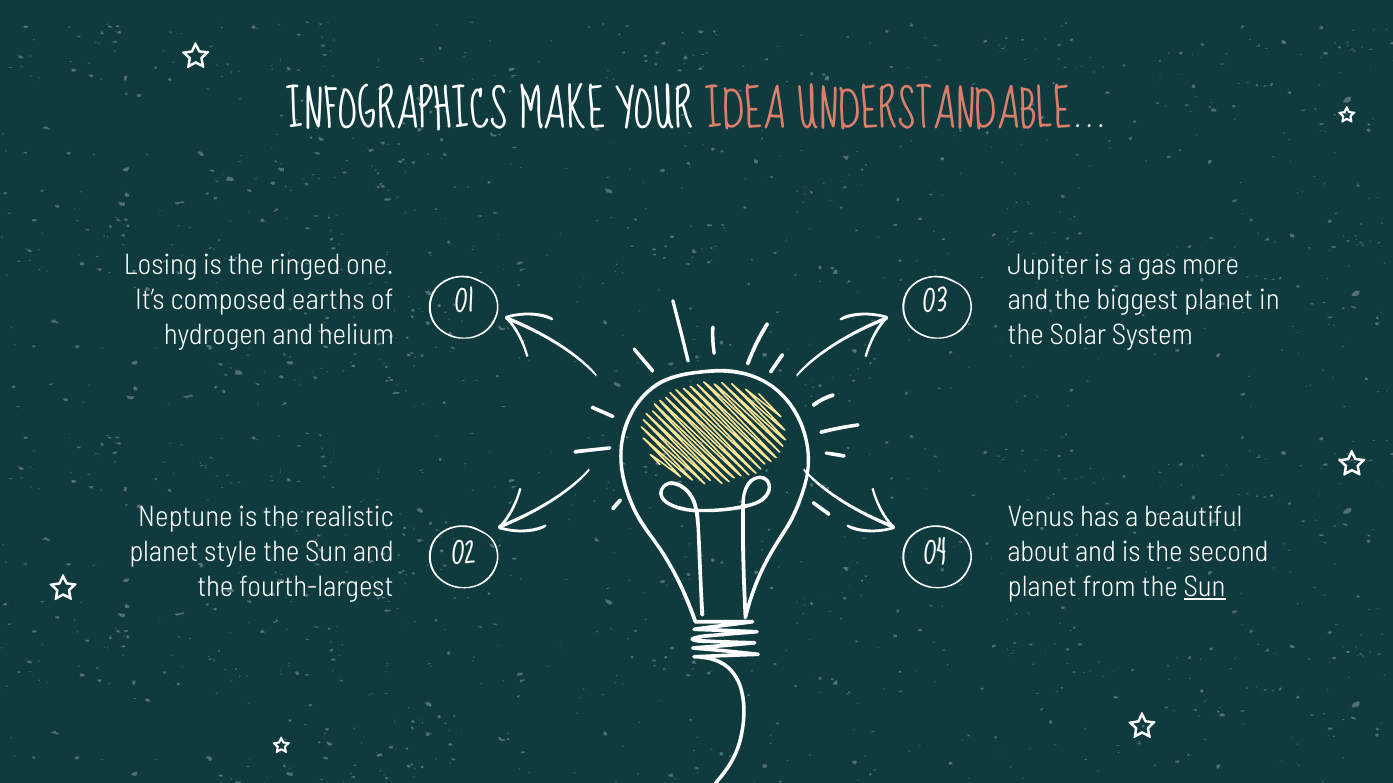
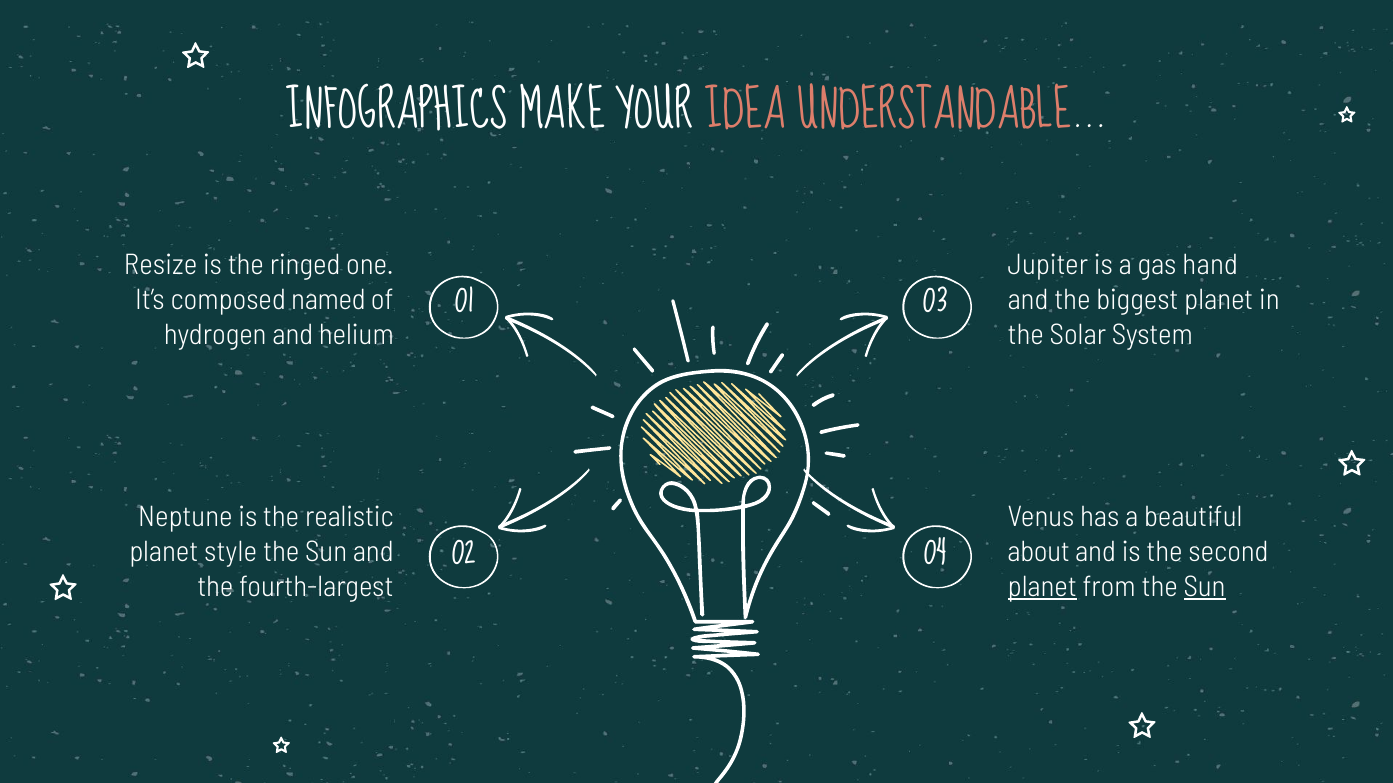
Losing: Losing -> Resize
more: more -> hand
earths: earths -> named
planet at (1042, 587) underline: none -> present
